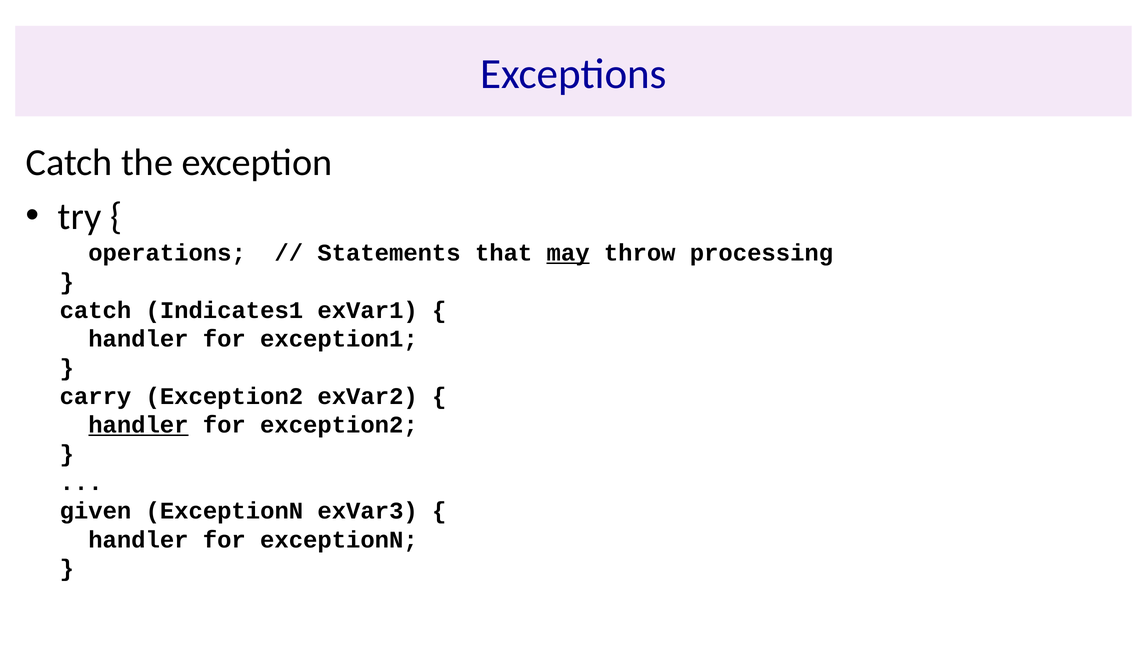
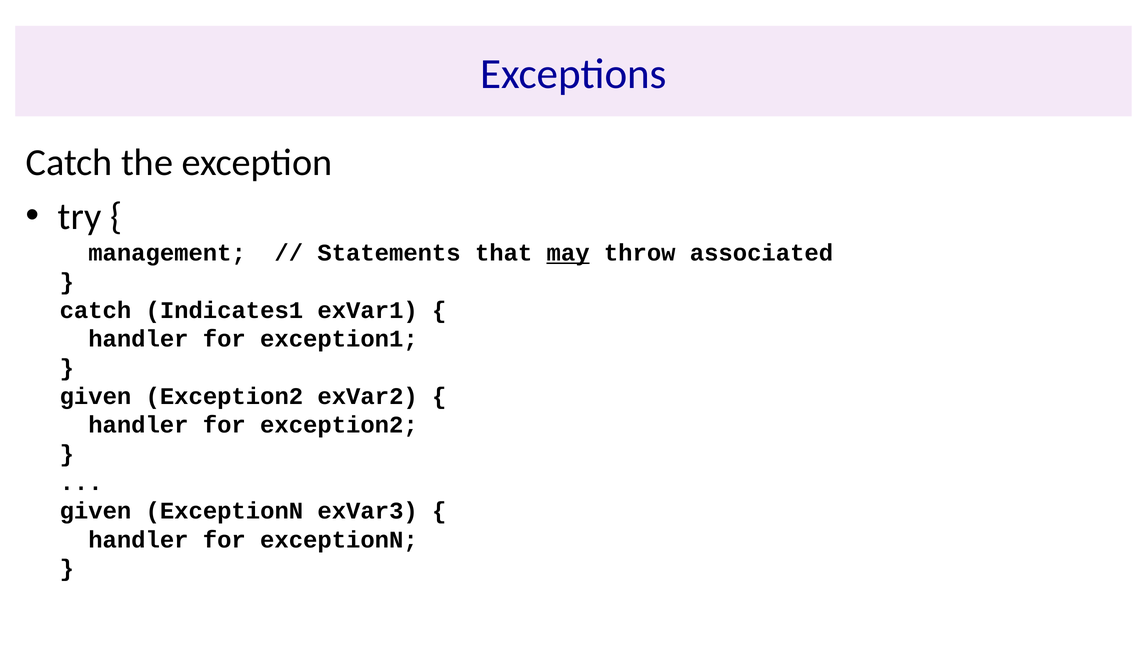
operations: operations -> management
processing: processing -> associated
carry at (95, 396): carry -> given
handler at (138, 425) underline: present -> none
